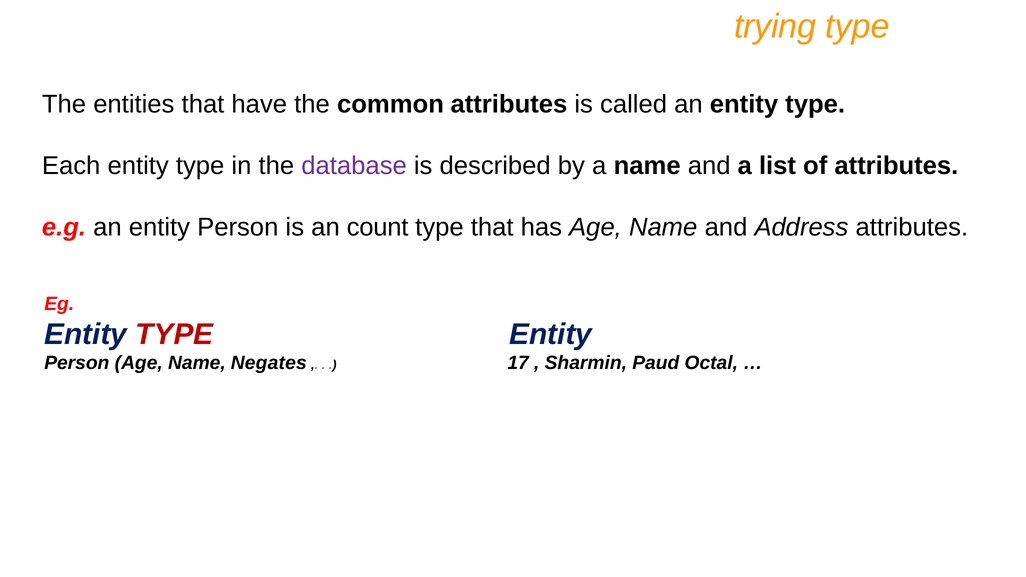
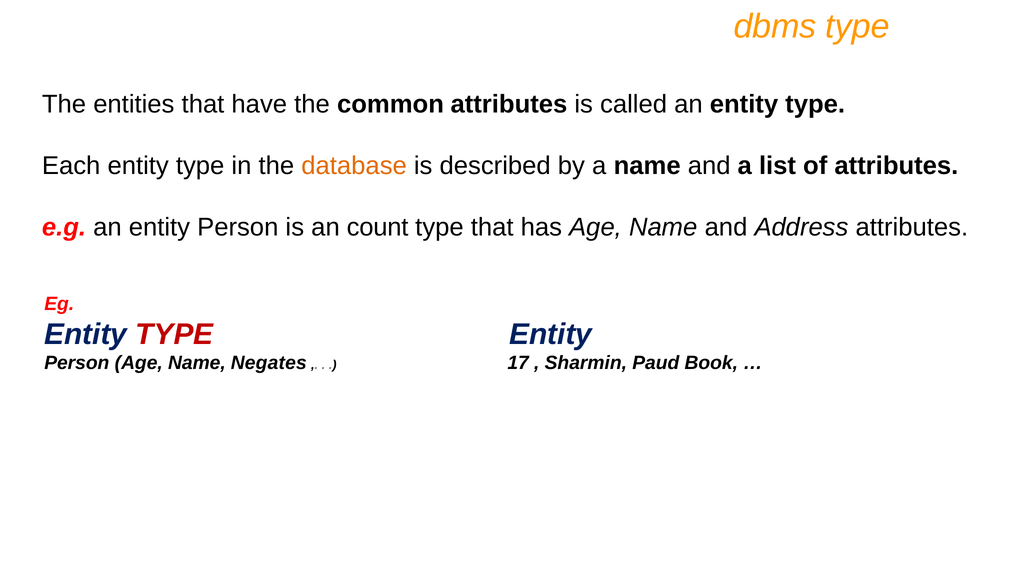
trying: trying -> dbms
database colour: purple -> orange
Octal: Octal -> Book
